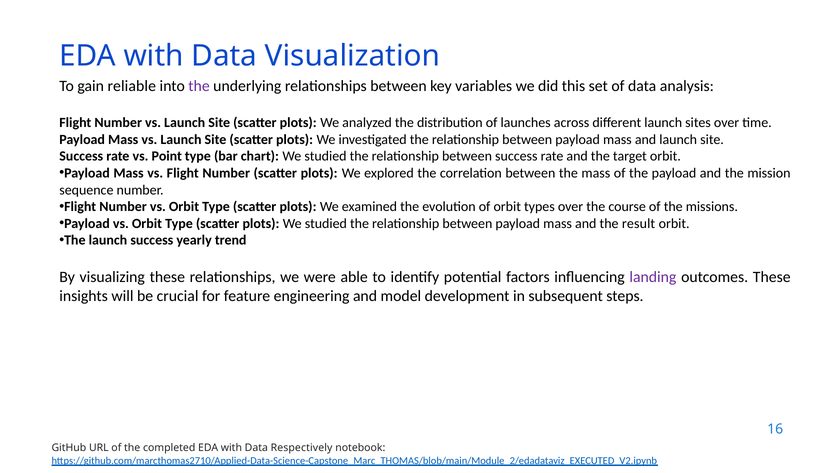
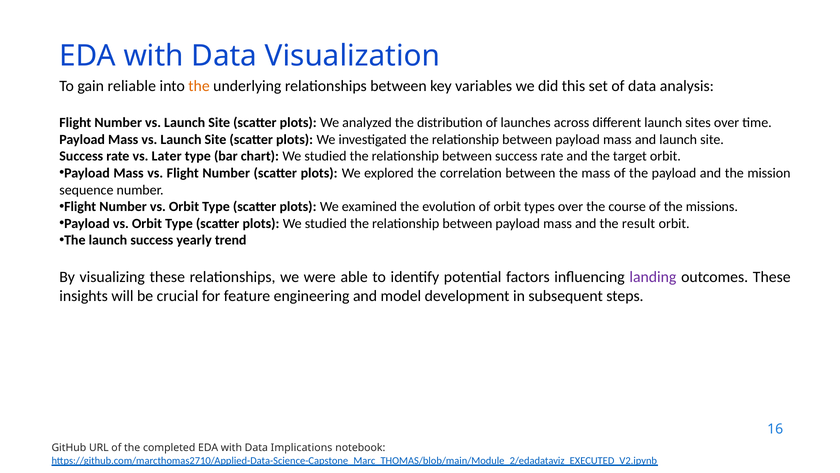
the at (199, 86) colour: purple -> orange
Point: Point -> Later
Respectively: Respectively -> Implications
